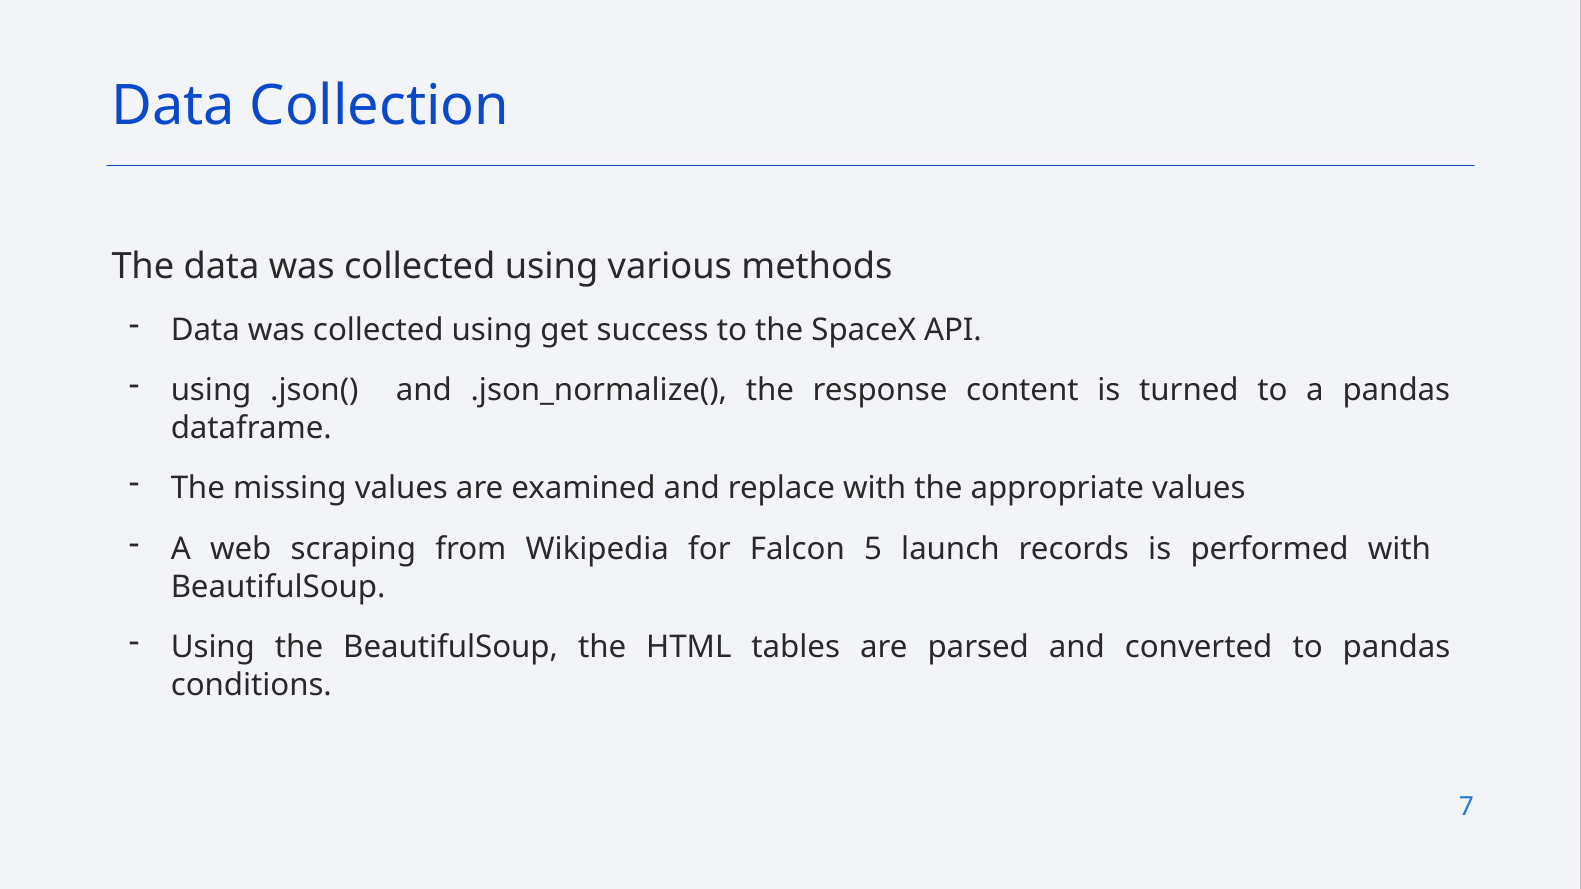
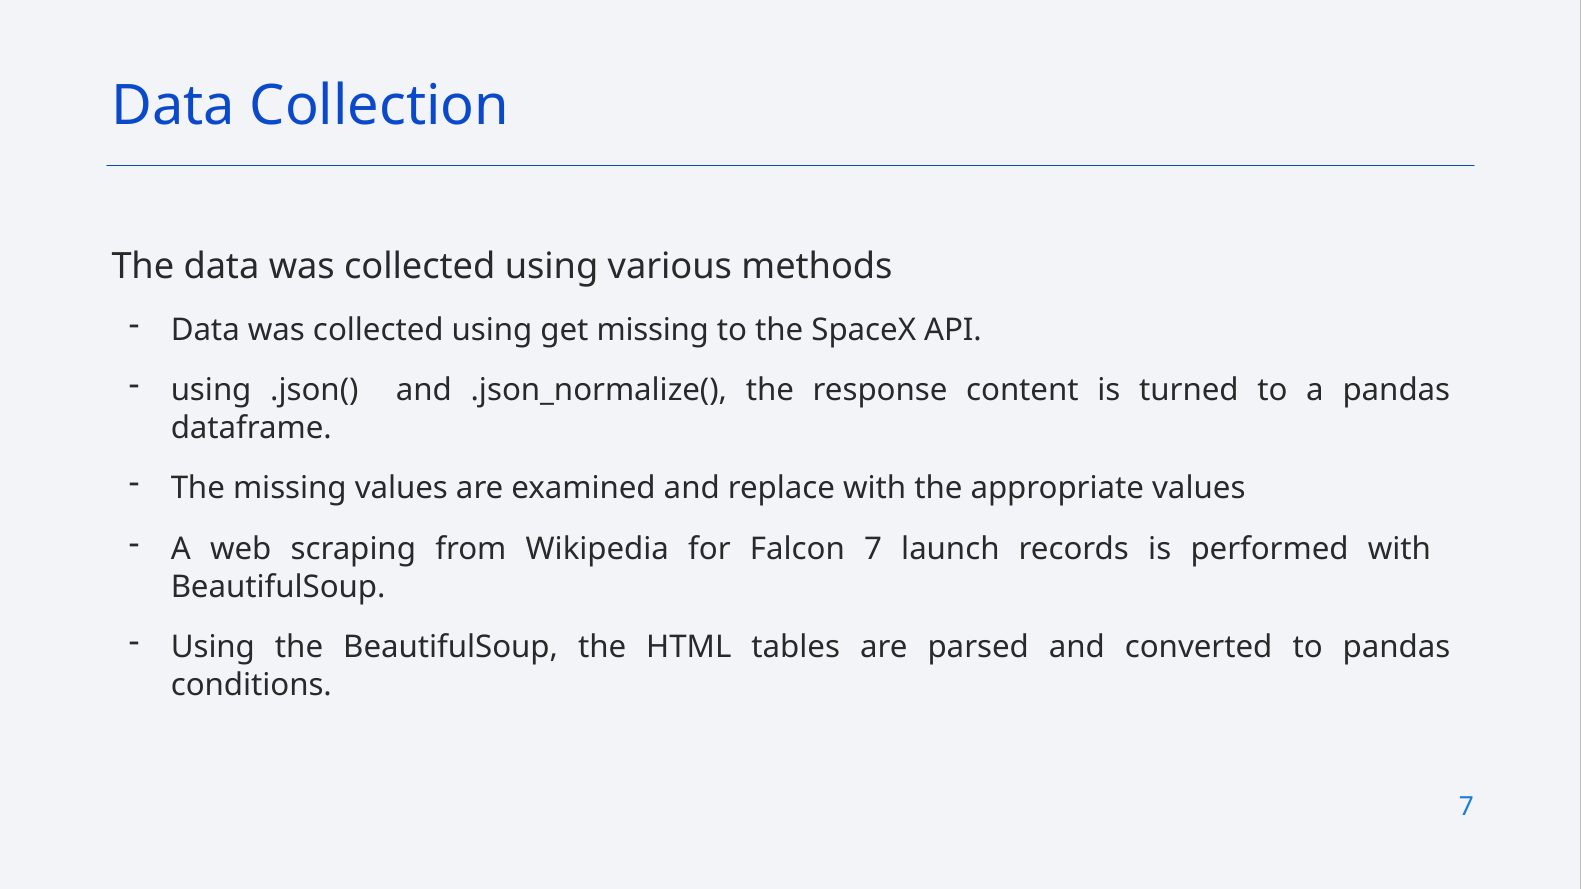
get success: success -> missing
Falcon 5: 5 -> 7
